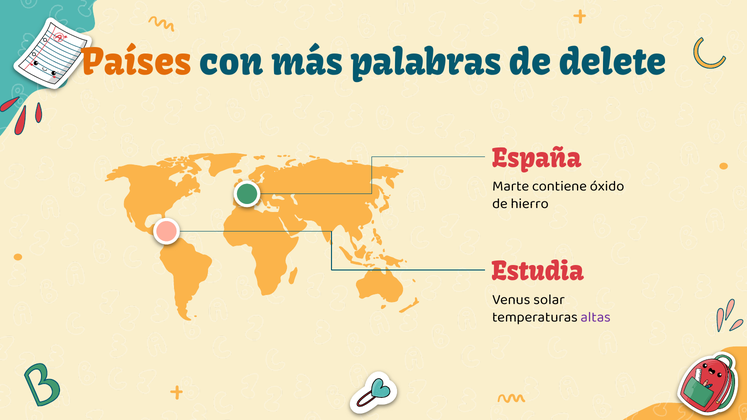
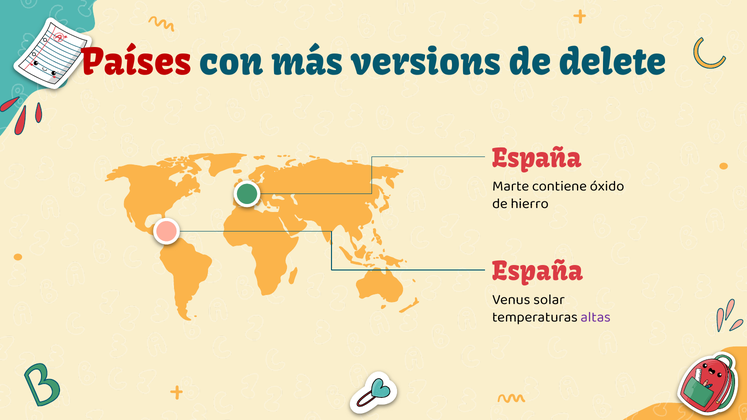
Países colour: orange -> red
palabras: palabras -> versions
Estudia at (538, 272): Estudia -> España
